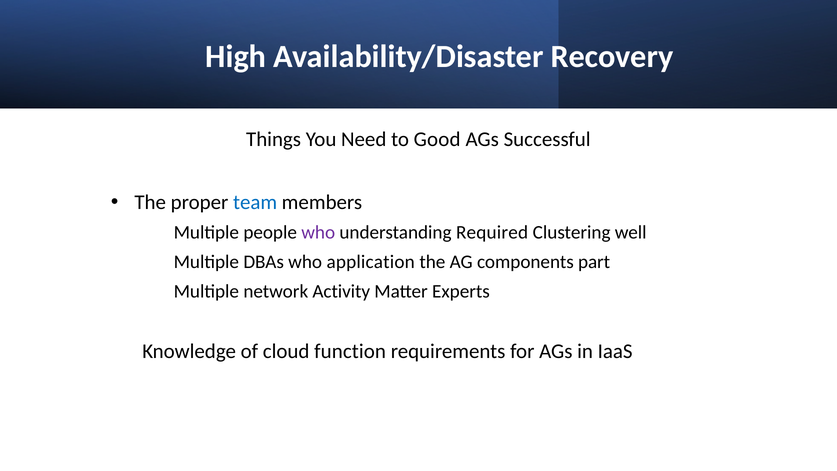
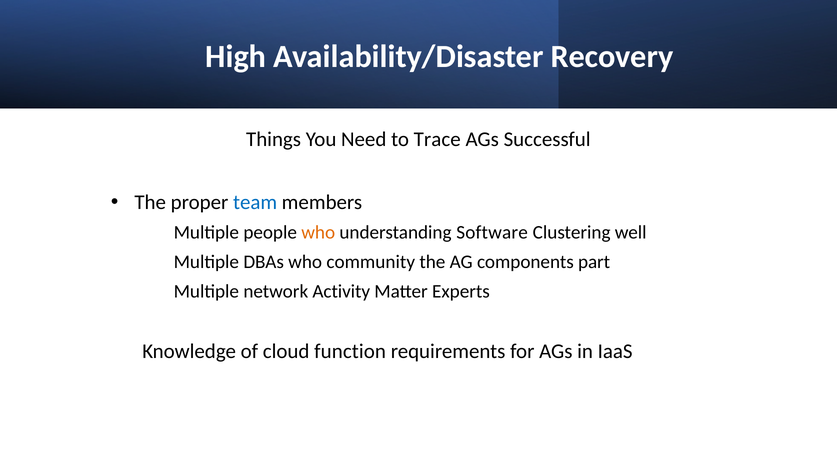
Good: Good -> Trace
who at (318, 232) colour: purple -> orange
Required: Required -> Software
application: application -> community
